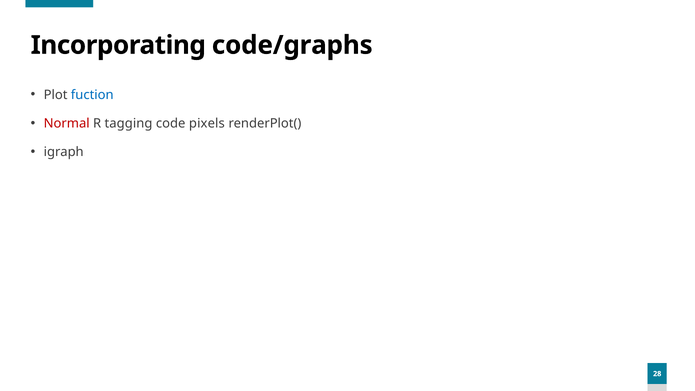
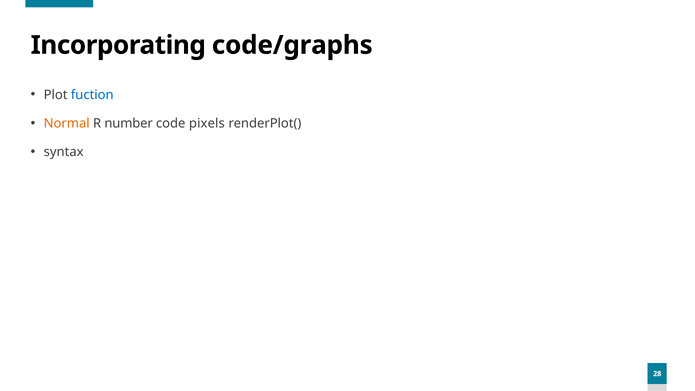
Normal colour: red -> orange
tagging: tagging -> number
igraph: igraph -> syntax
